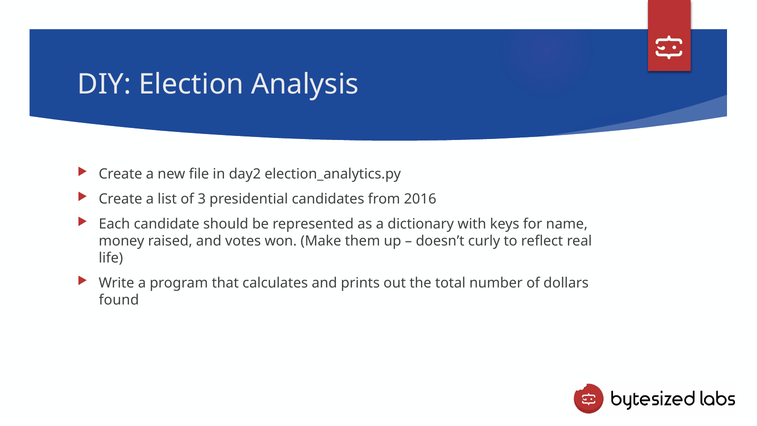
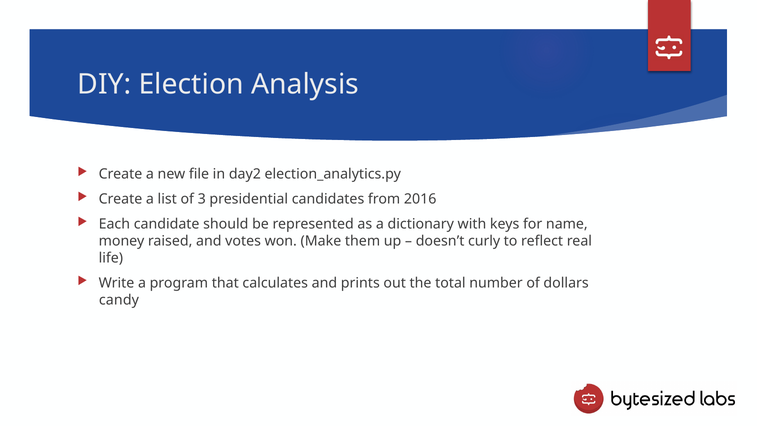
found: found -> candy
